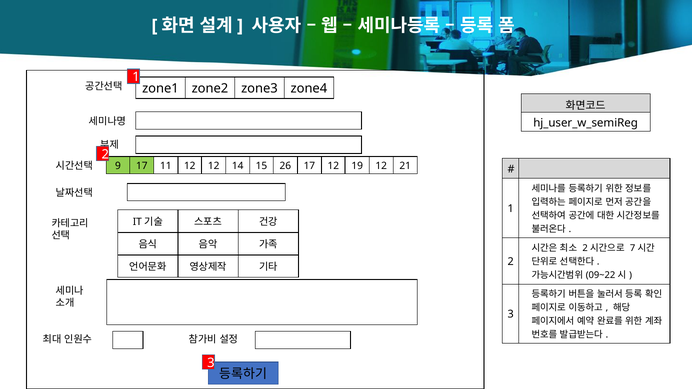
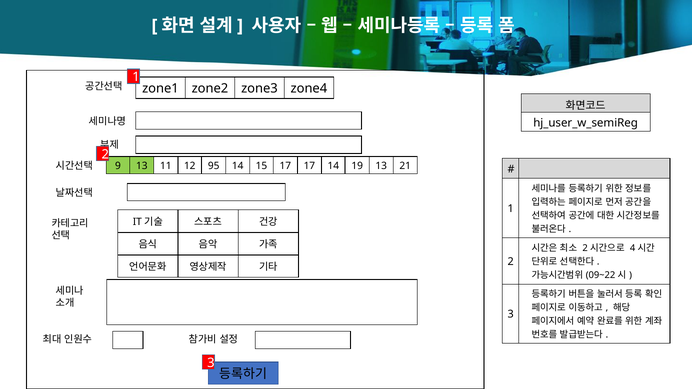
9 17: 17 -> 13
12 12: 12 -> 95
15 26: 26 -> 17
17 12: 12 -> 14
19 12: 12 -> 13
7: 7 -> 4
